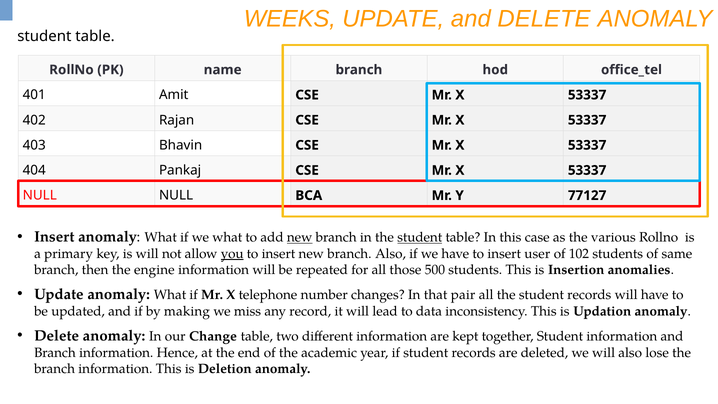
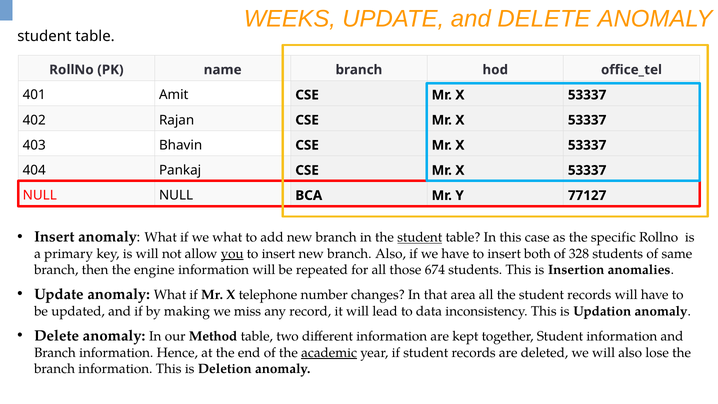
new at (300, 237) underline: present -> none
various: various -> specific
user: user -> both
102: 102 -> 328
500: 500 -> 674
pair: pair -> area
Change: Change -> Method
academic underline: none -> present
